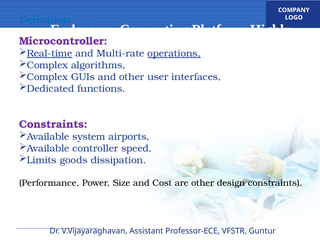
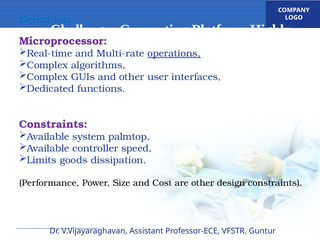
Endoscopy: Endoscopy -> Challenges
Microcontroller: Microcontroller -> Microprocessor
Real-time underline: present -> none
airports: airports -> palmtop
